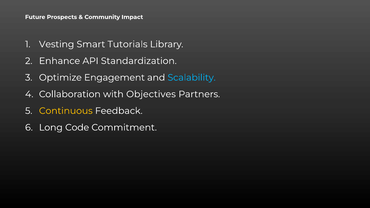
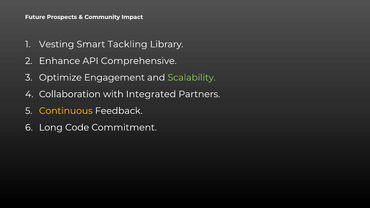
Tutorials: Tutorials -> Tackling
Standardization: Standardization -> Comprehensive
Scalability colour: light blue -> light green
Objectives: Objectives -> Integrated
